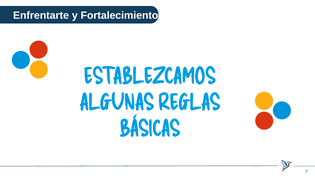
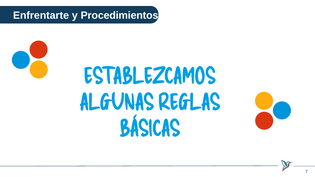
Fortalecimiento: Fortalecimiento -> Procedimientos
